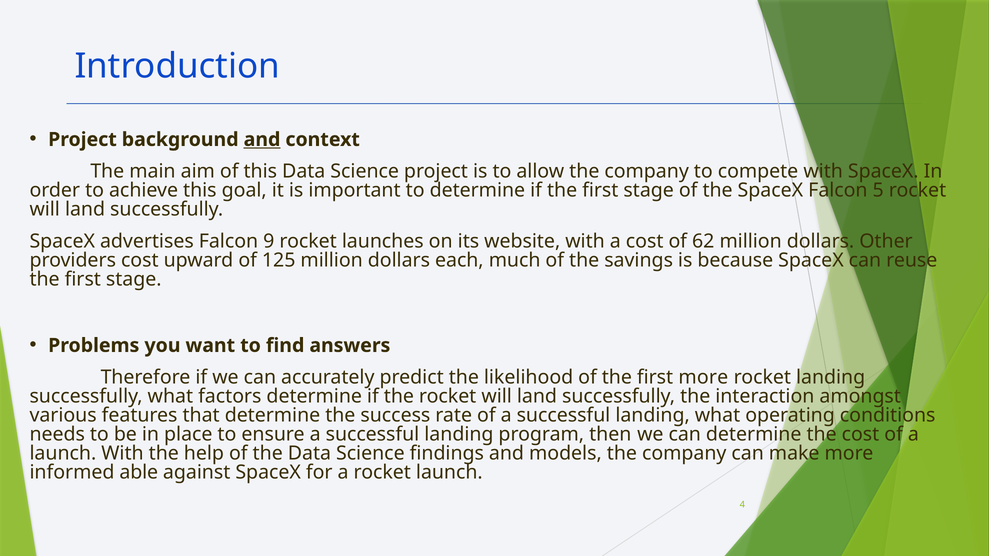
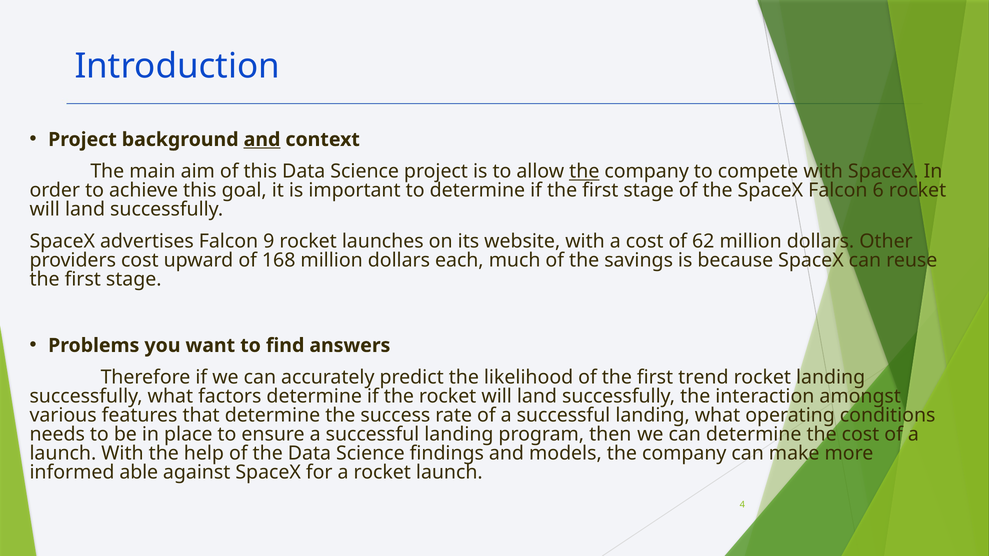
the at (584, 172) underline: none -> present
5: 5 -> 6
125: 125 -> 168
first more: more -> trend
